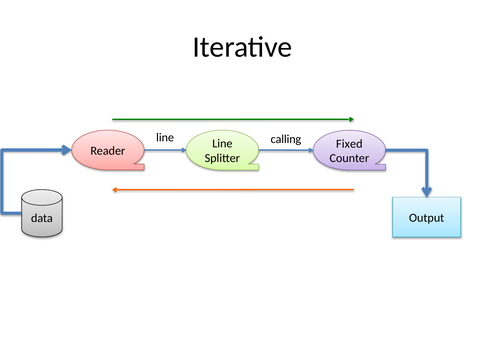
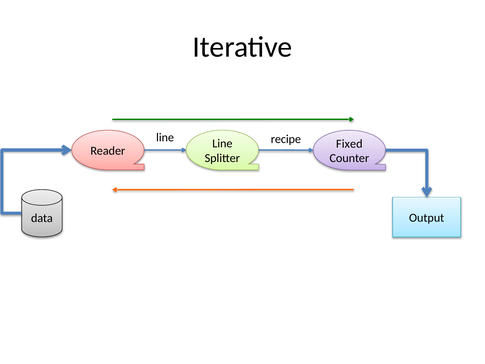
calling: calling -> recipe
